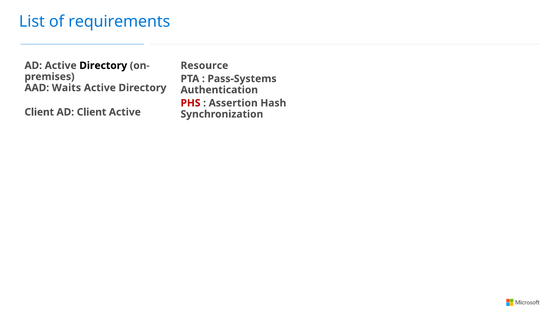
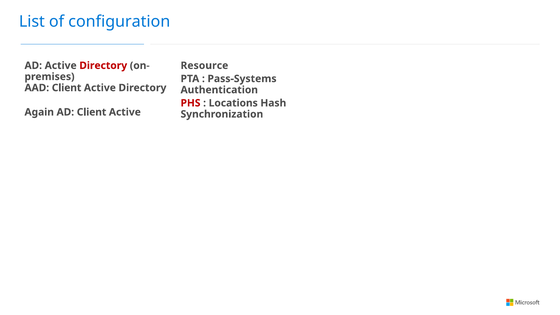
requirements: requirements -> configuration
Directory at (103, 66) colour: black -> red
AAD Waits: Waits -> Client
Assertion: Assertion -> Locations
Client at (39, 112): Client -> Again
